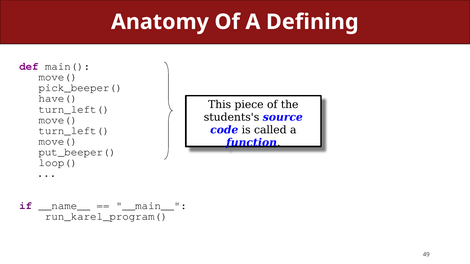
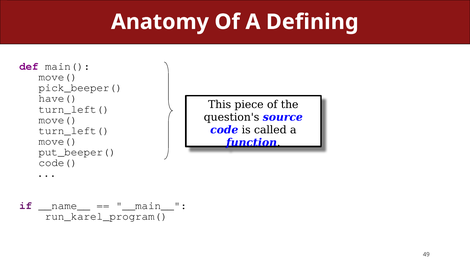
students's: students's -> question's
loop(: loop( -> code(
